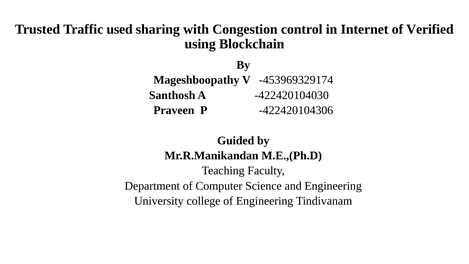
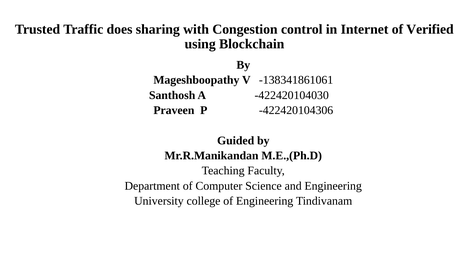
used: used -> does
-453969329174: -453969329174 -> -138341861061
